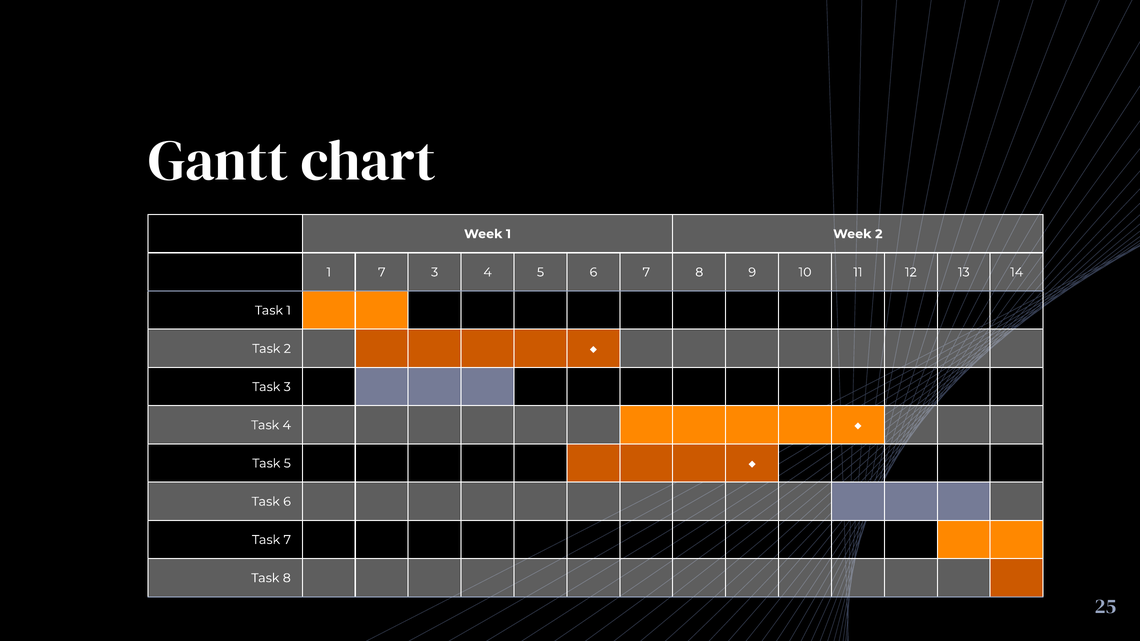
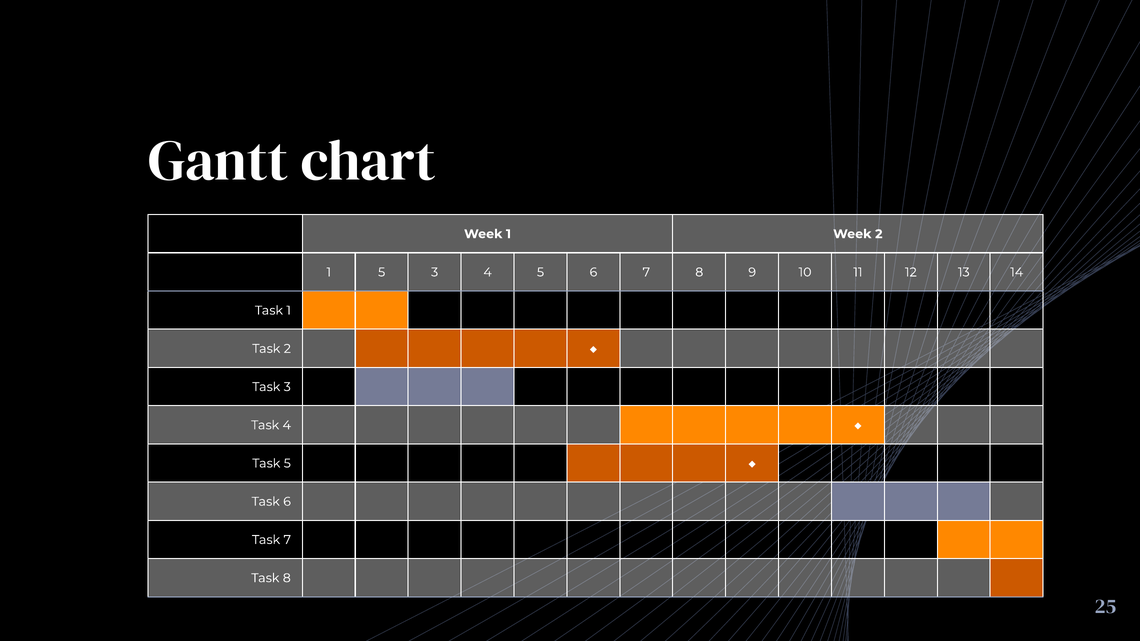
1 7: 7 -> 5
